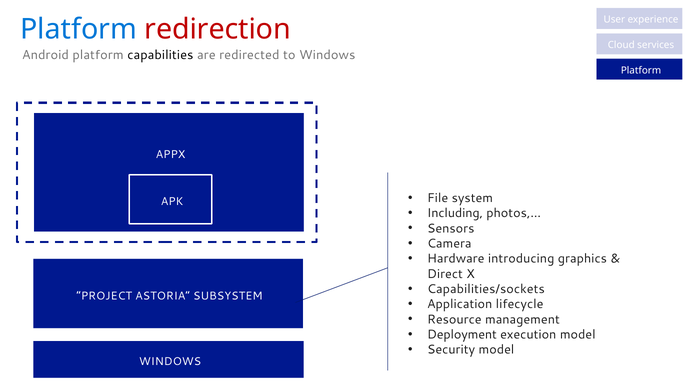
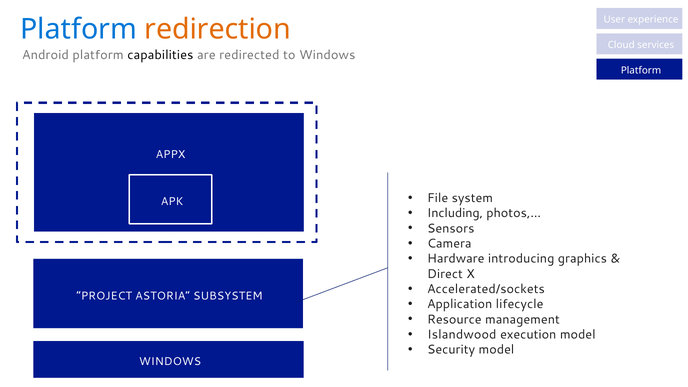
redirection colour: red -> orange
Capabilities/sockets: Capabilities/sockets -> Accelerated/sockets
Deployment: Deployment -> Islandwood
